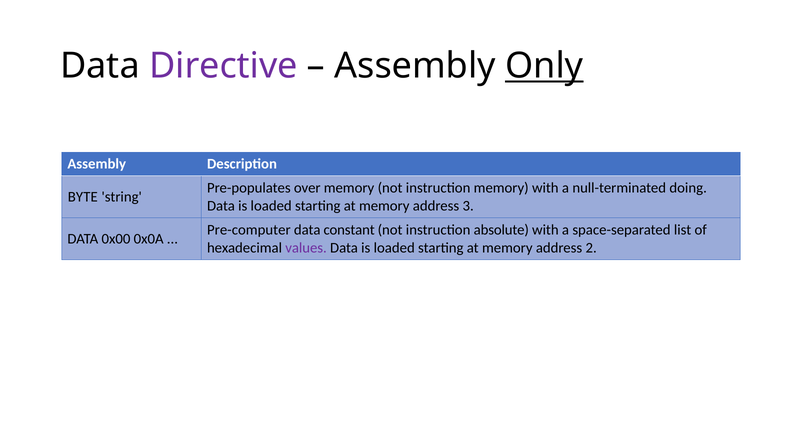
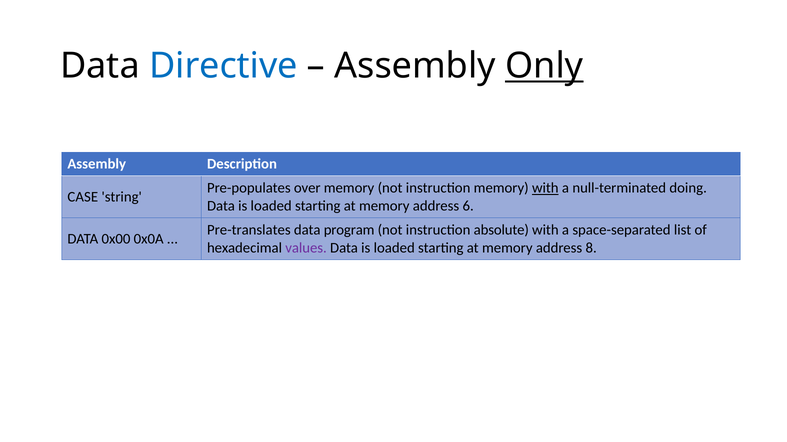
Directive colour: purple -> blue
with at (545, 188) underline: none -> present
BYTE: BYTE -> CASE
3: 3 -> 6
Pre-computer: Pre-computer -> Pre-translates
constant: constant -> program
2: 2 -> 8
